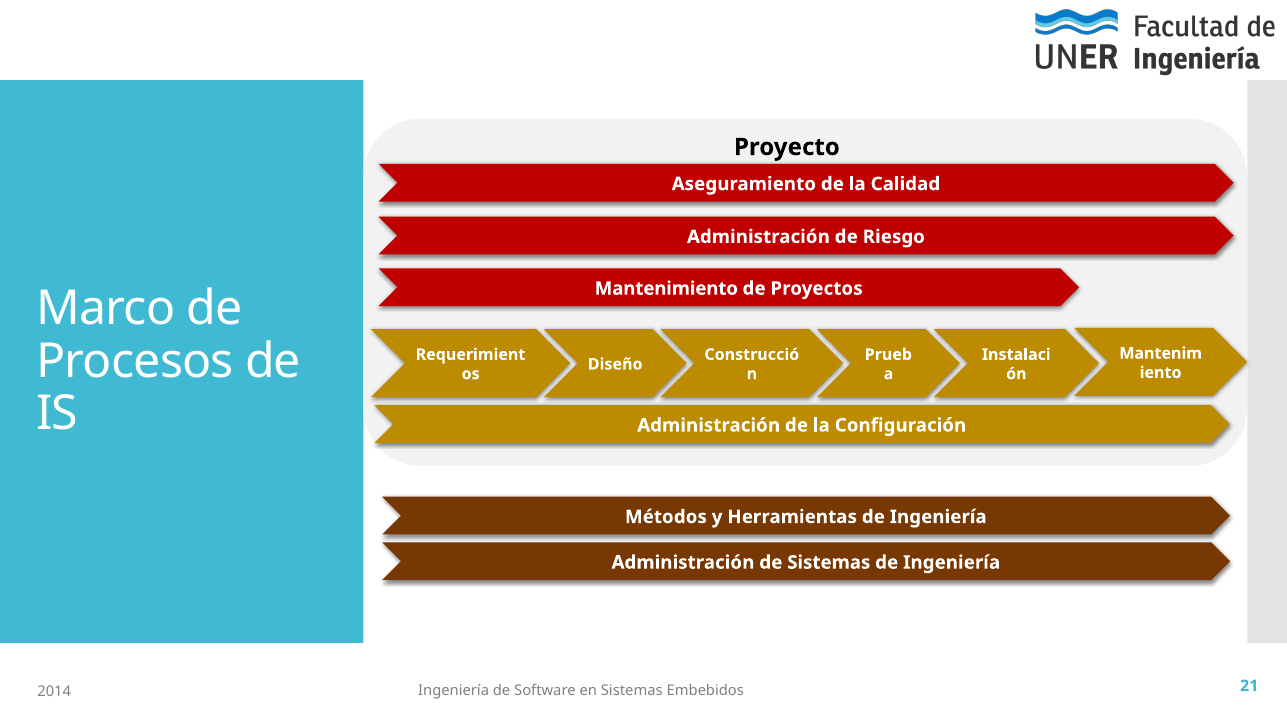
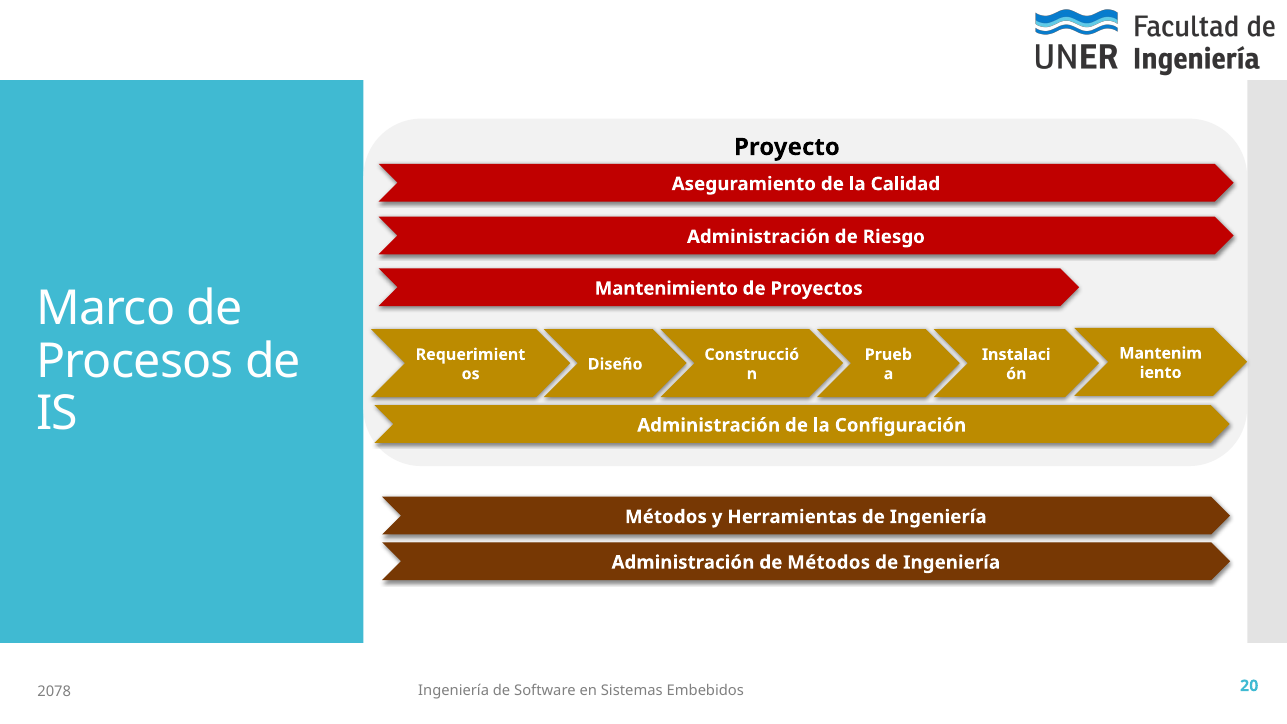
de Sistemas: Sistemas -> Métodos
21: 21 -> 20
2014: 2014 -> 2078
